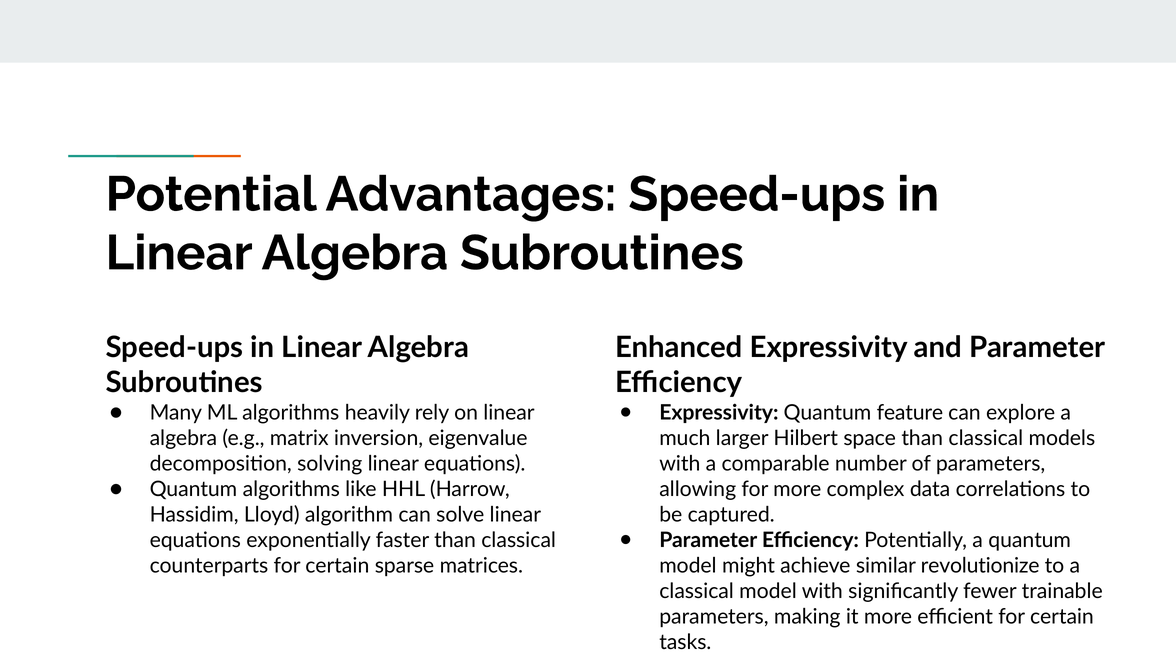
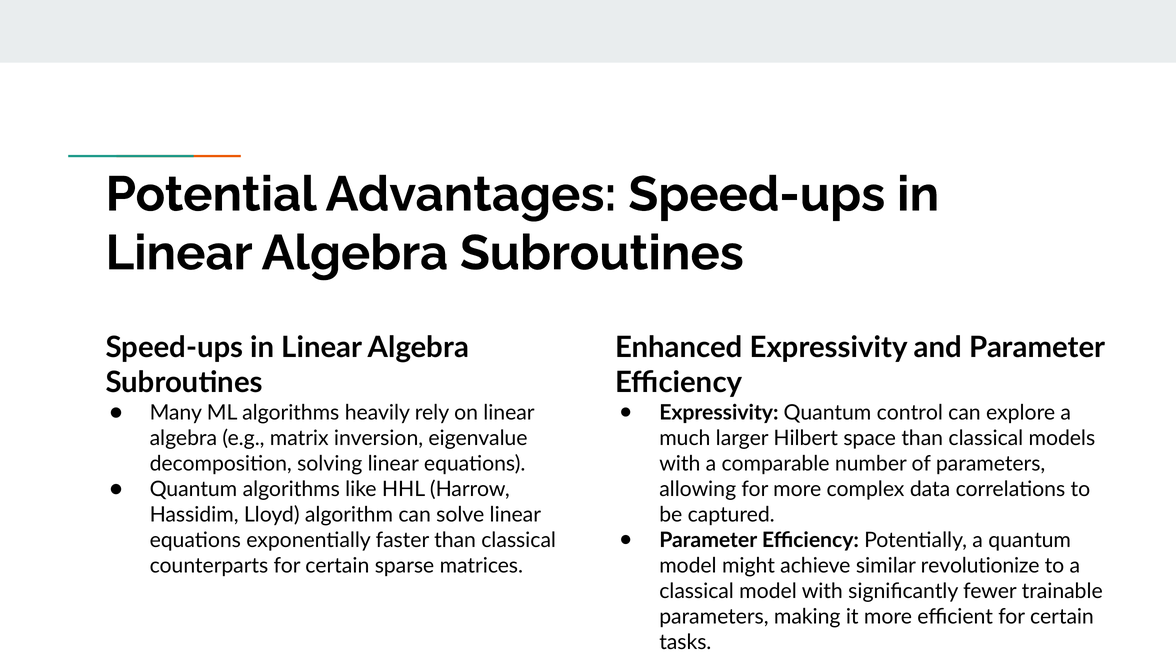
feature: feature -> control
